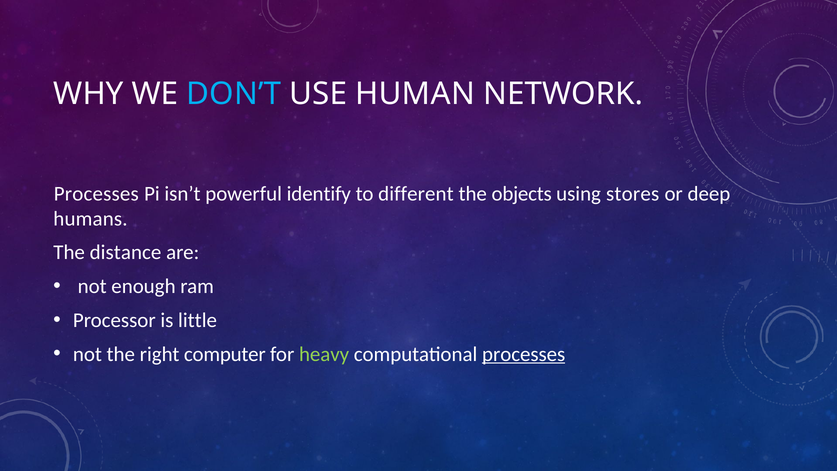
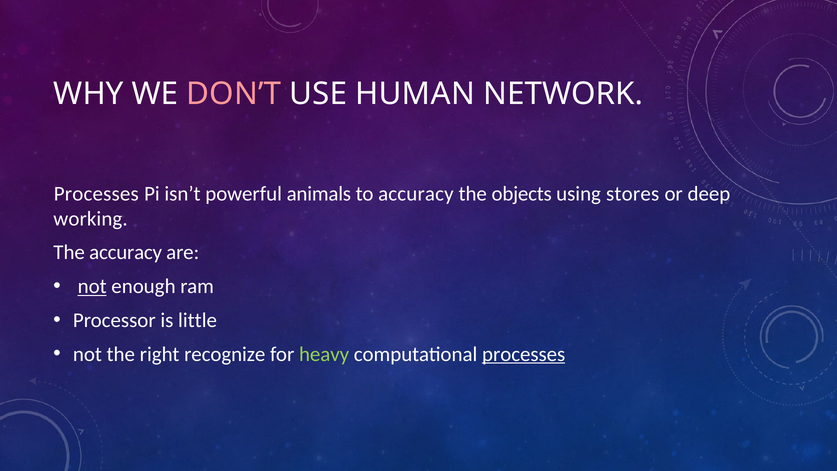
DON’T colour: light blue -> pink
identify: identify -> animals
to different: different -> accuracy
humans: humans -> working
The distance: distance -> accuracy
not at (92, 286) underline: none -> present
computer: computer -> recognize
